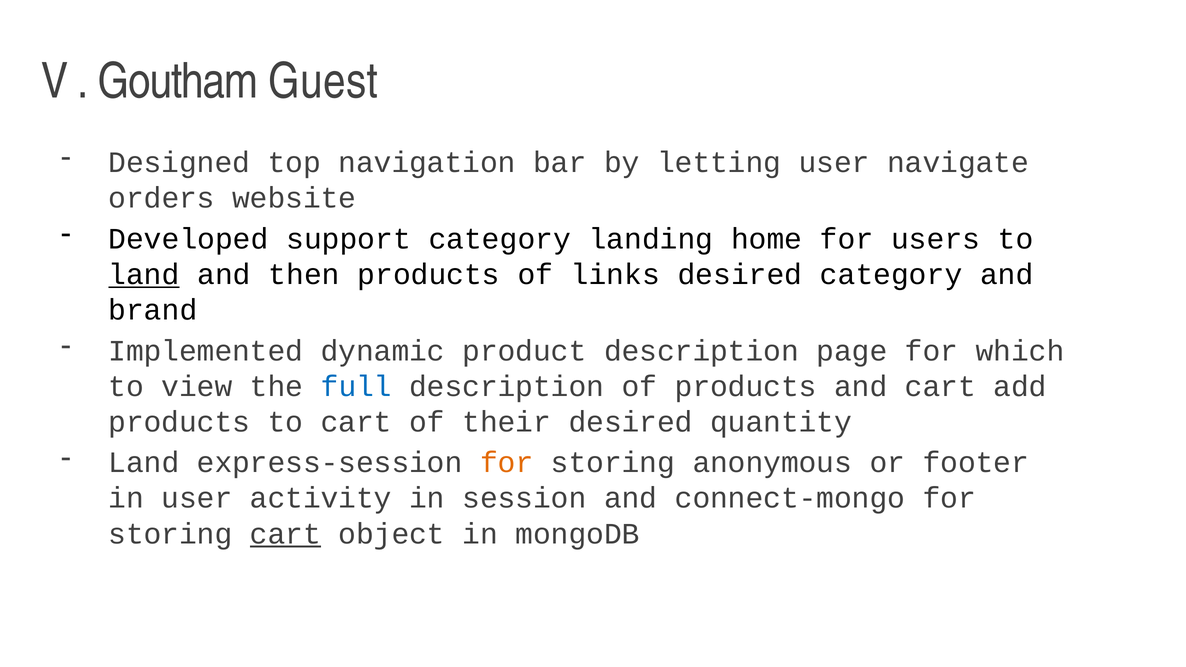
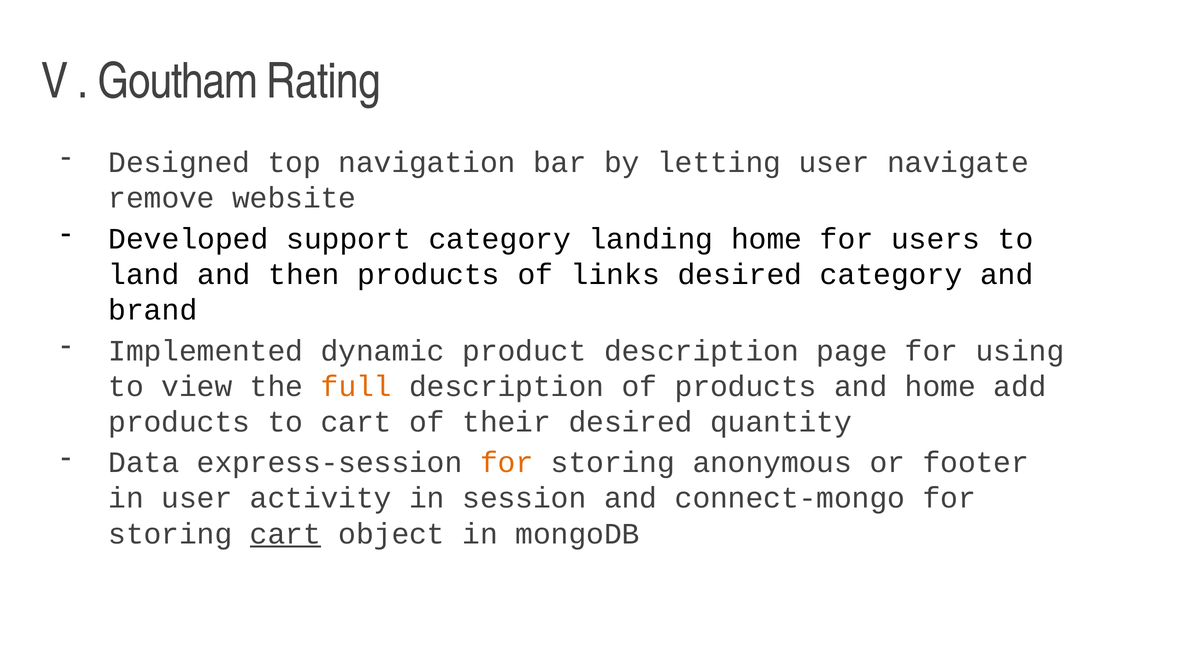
Guest: Guest -> Rating
orders: orders -> remove
land at (144, 274) underline: present -> none
which: which -> using
full colour: blue -> orange
and cart: cart -> home
Land at (144, 463): Land -> Data
